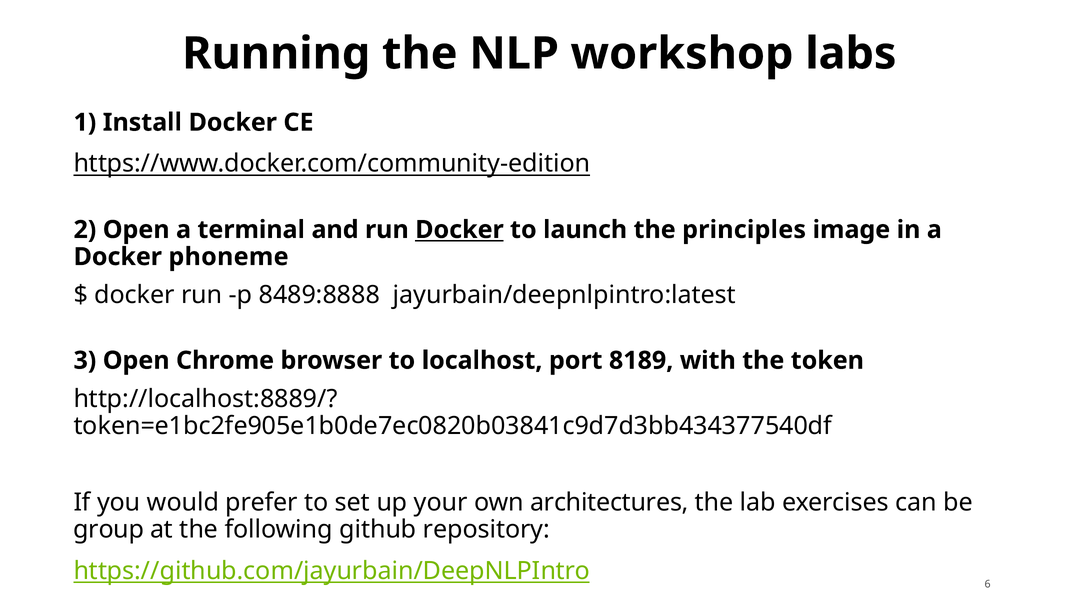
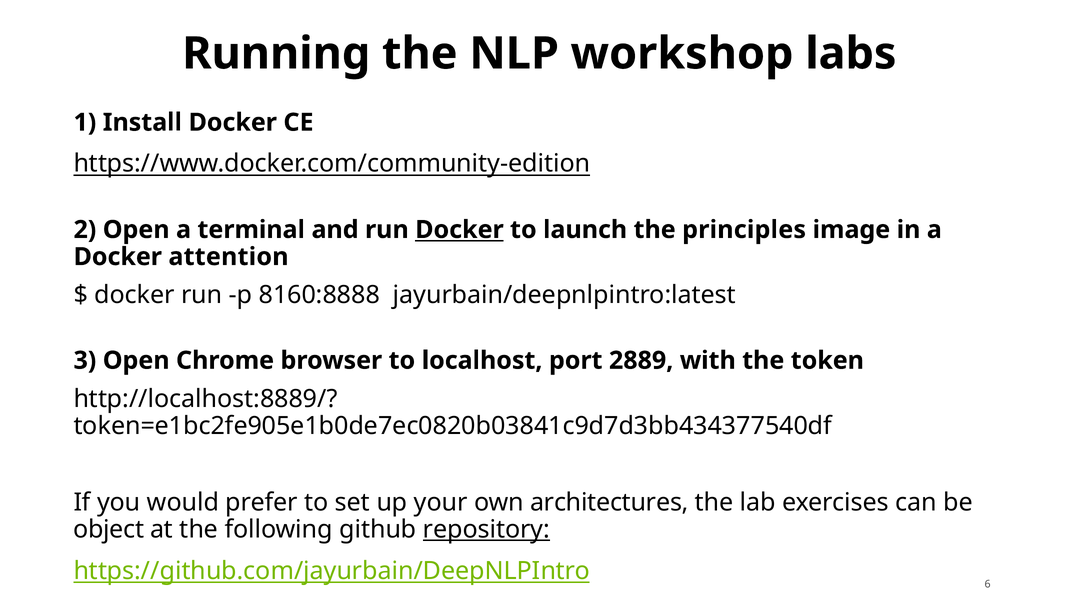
phoneme: phoneme -> attention
8489:8888: 8489:8888 -> 8160:8888
8189: 8189 -> 2889
group: group -> object
repository underline: none -> present
